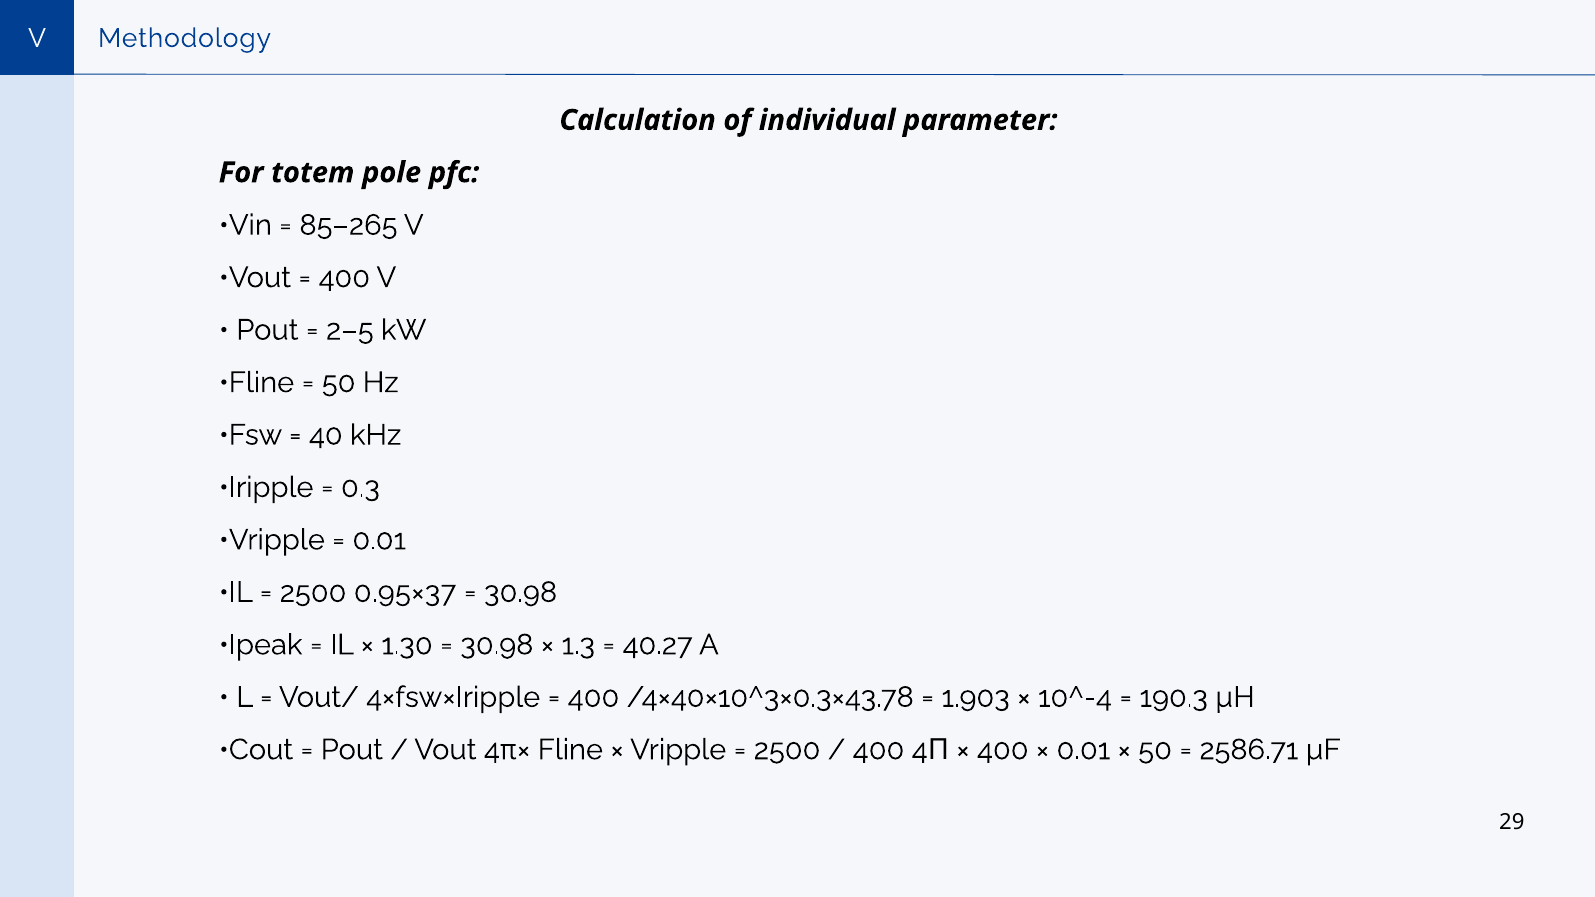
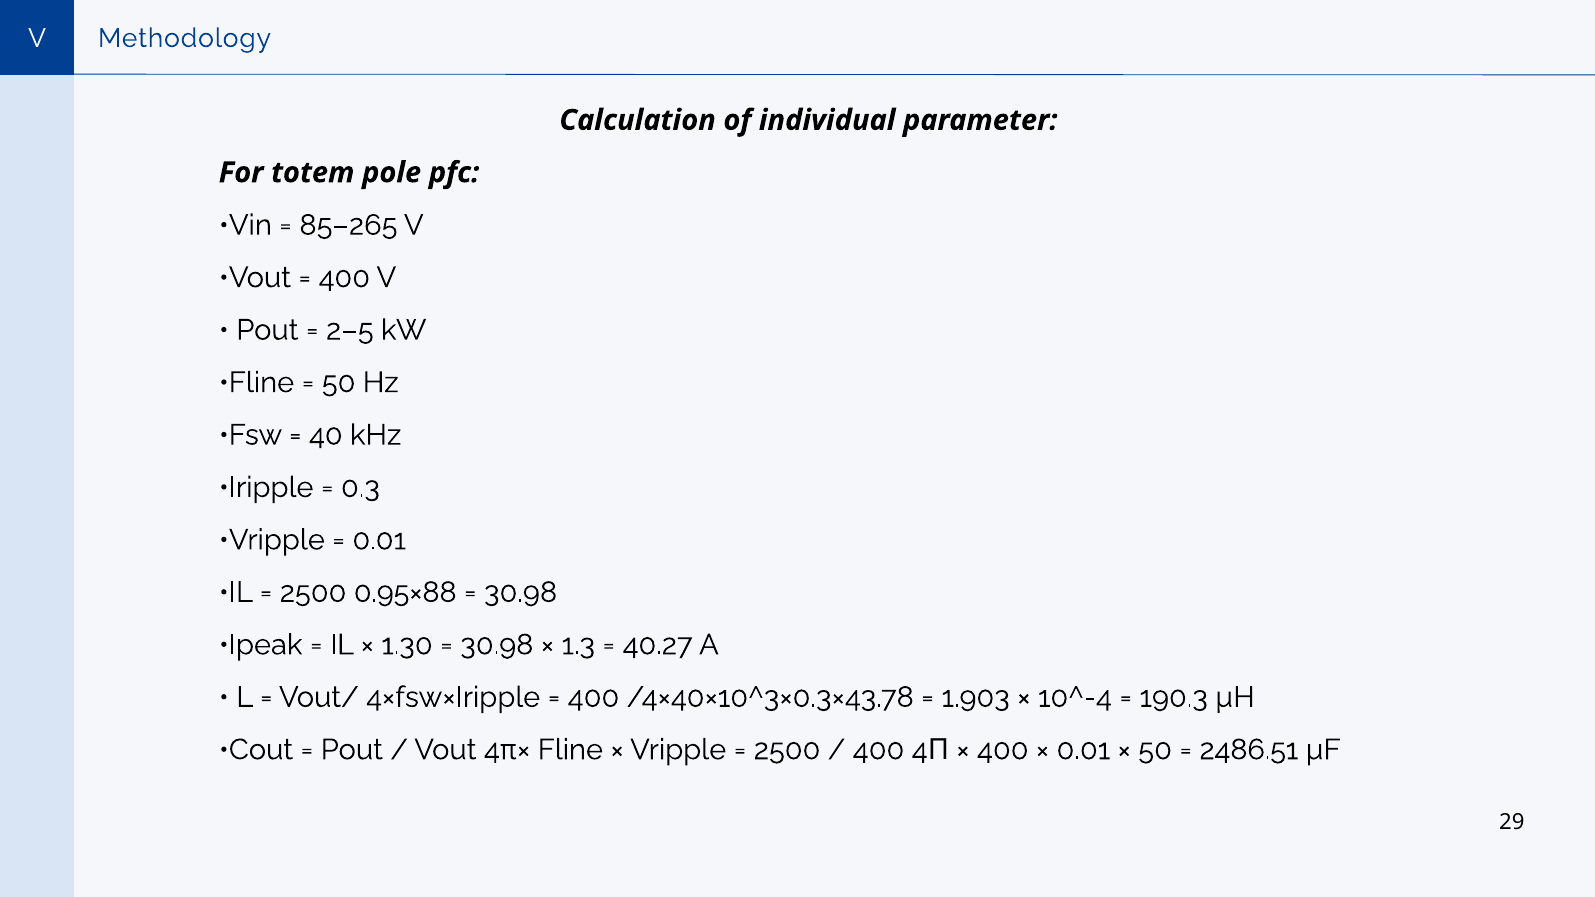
0.95×37: 0.95×37 -> 0.95×88
2586.71: 2586.71 -> 2486.51
